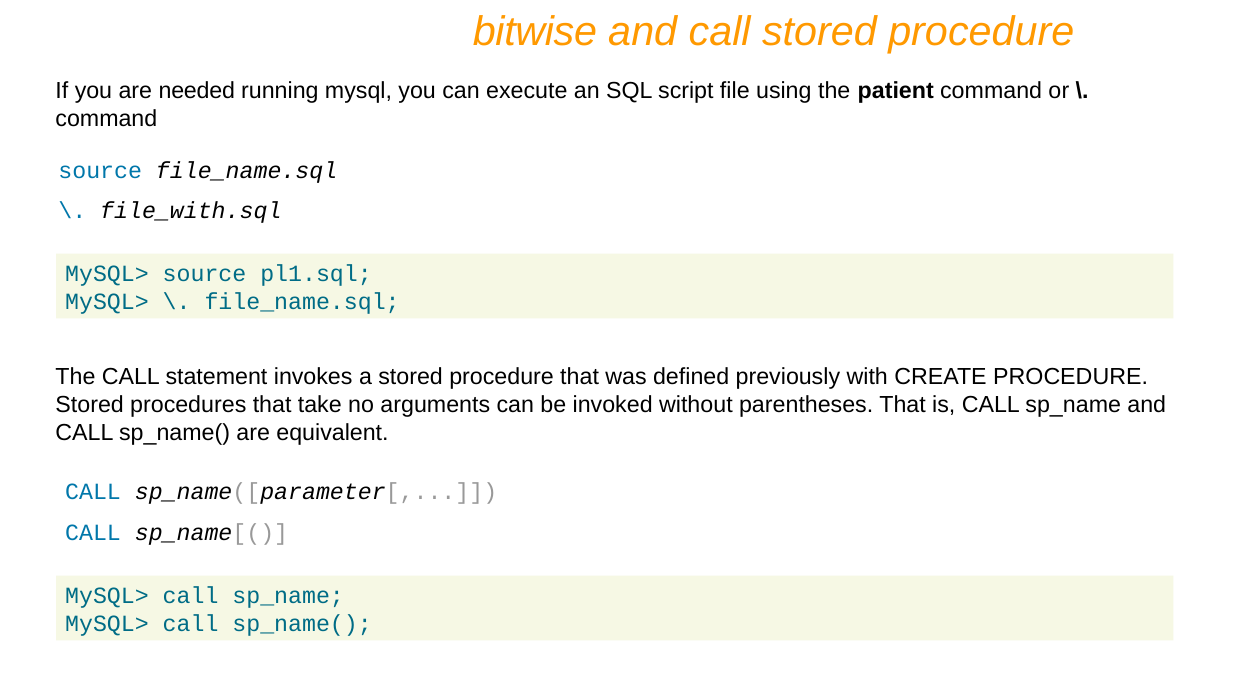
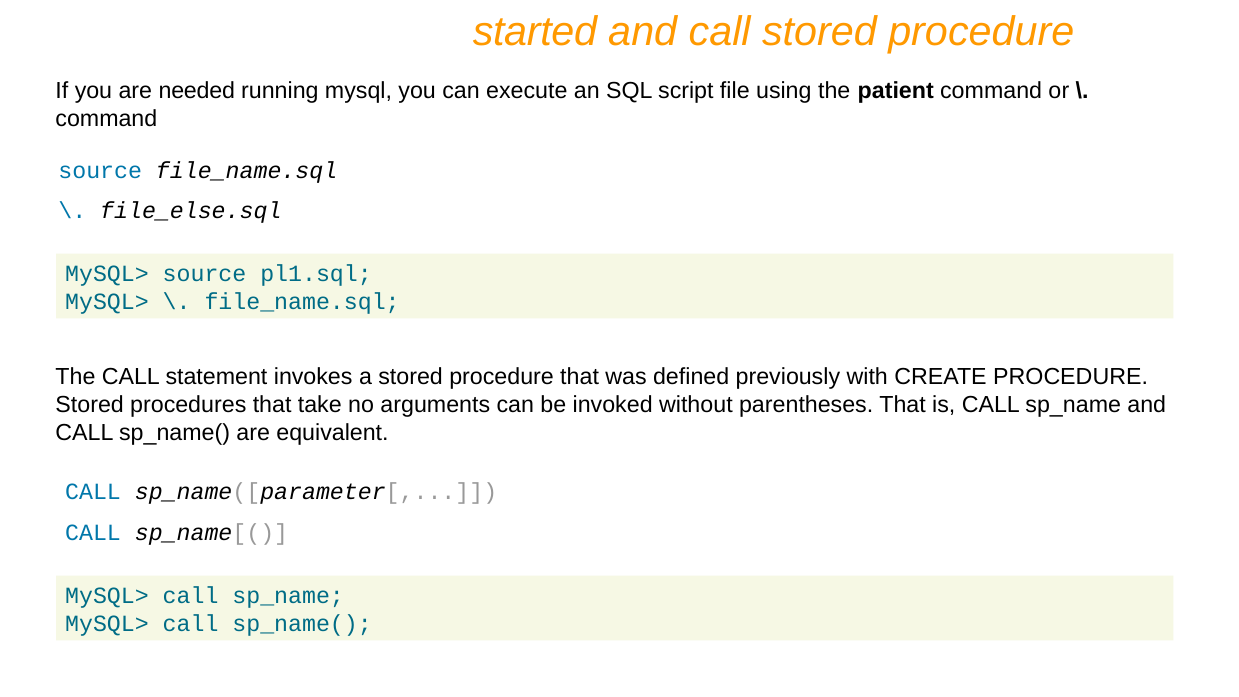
bitwise: bitwise -> started
file_with.sql: file_with.sql -> file_else.sql
